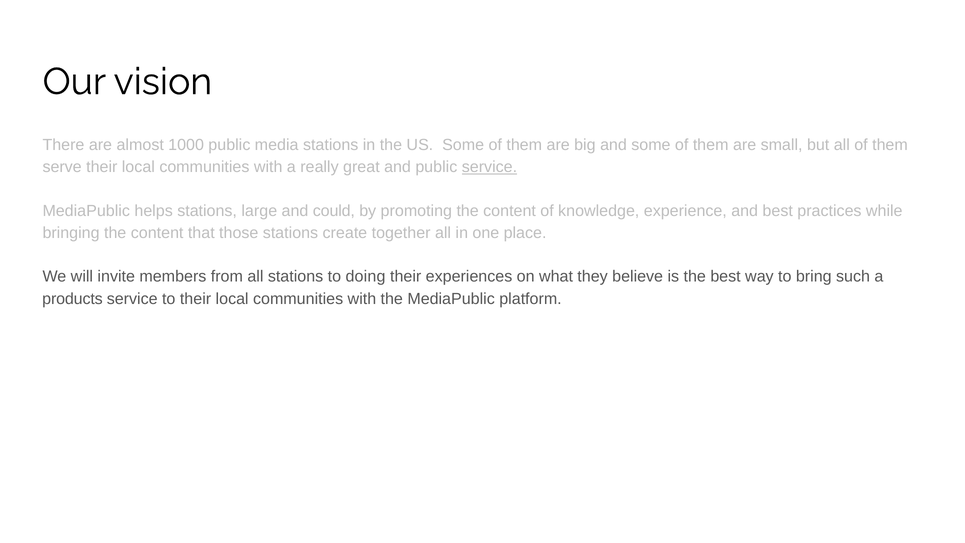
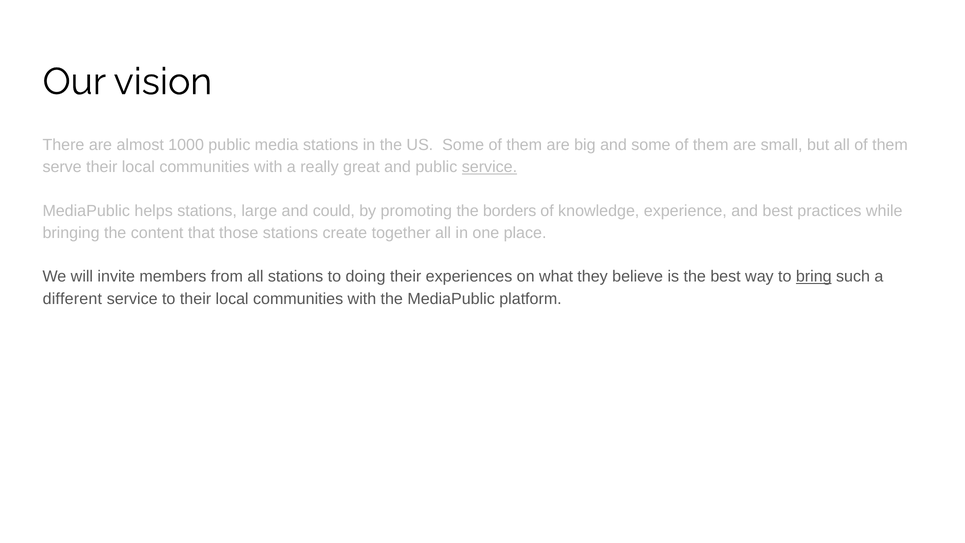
promoting the content: content -> borders
bring underline: none -> present
products: products -> different
